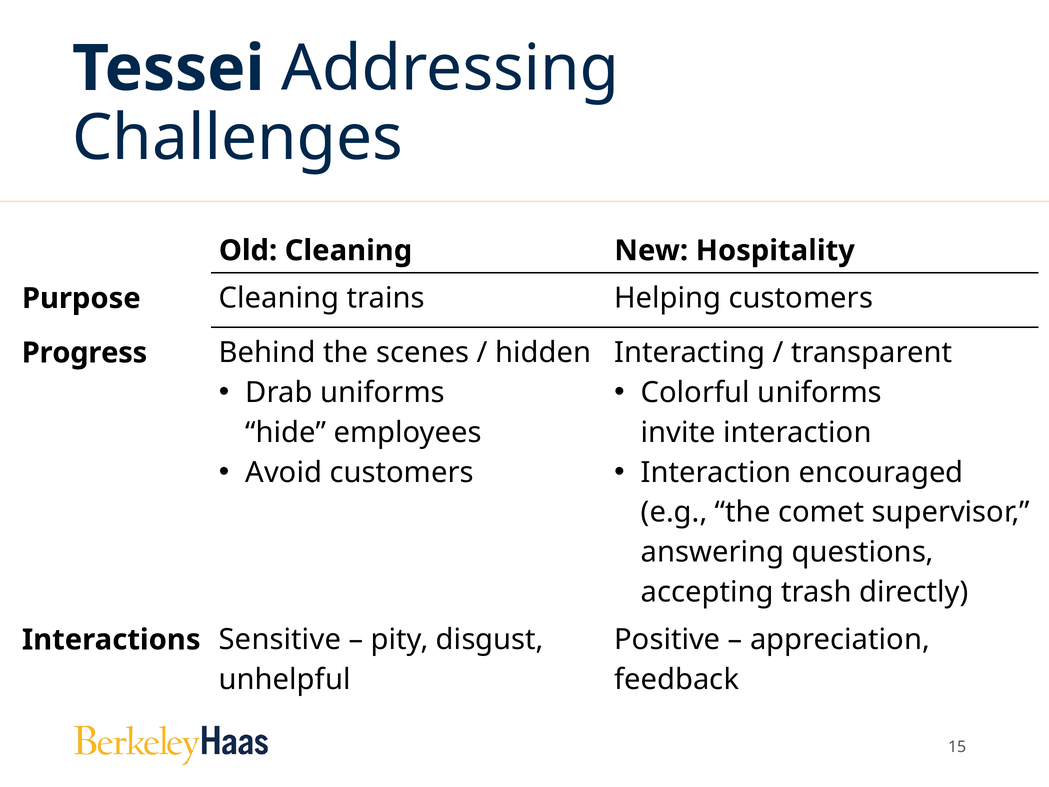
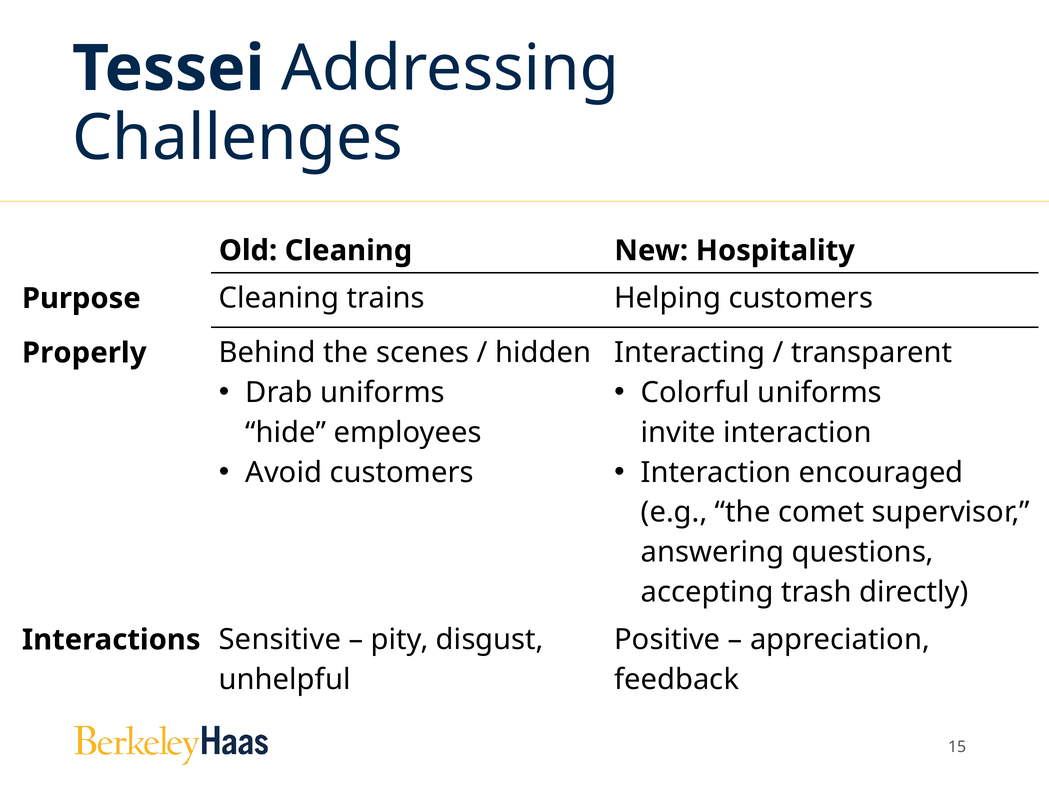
Progress: Progress -> Properly
